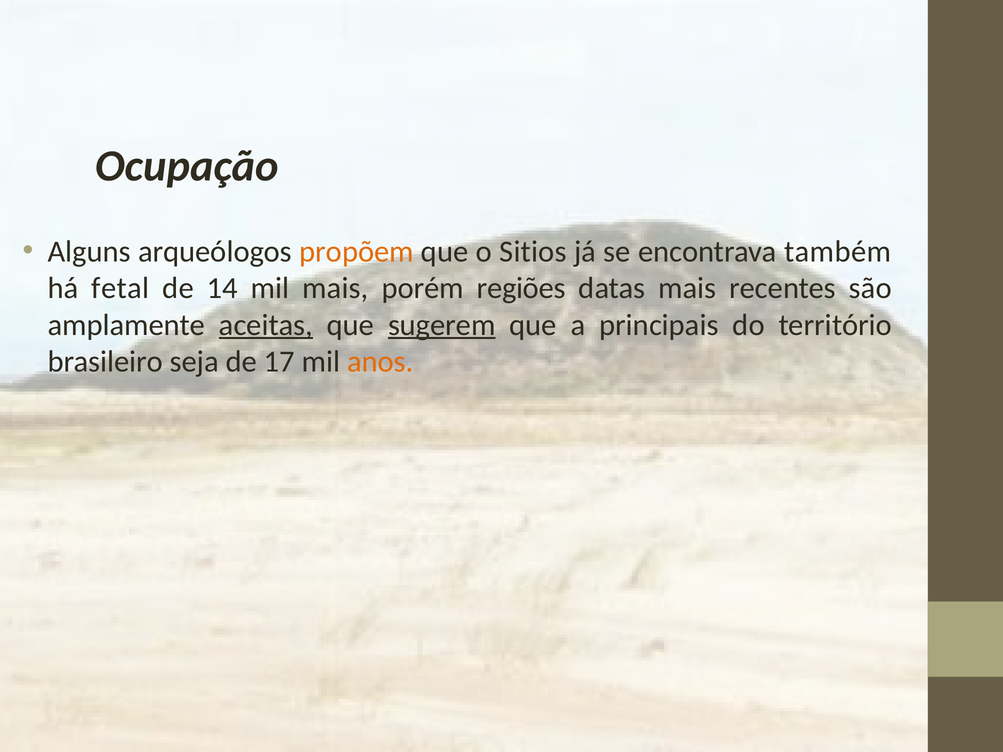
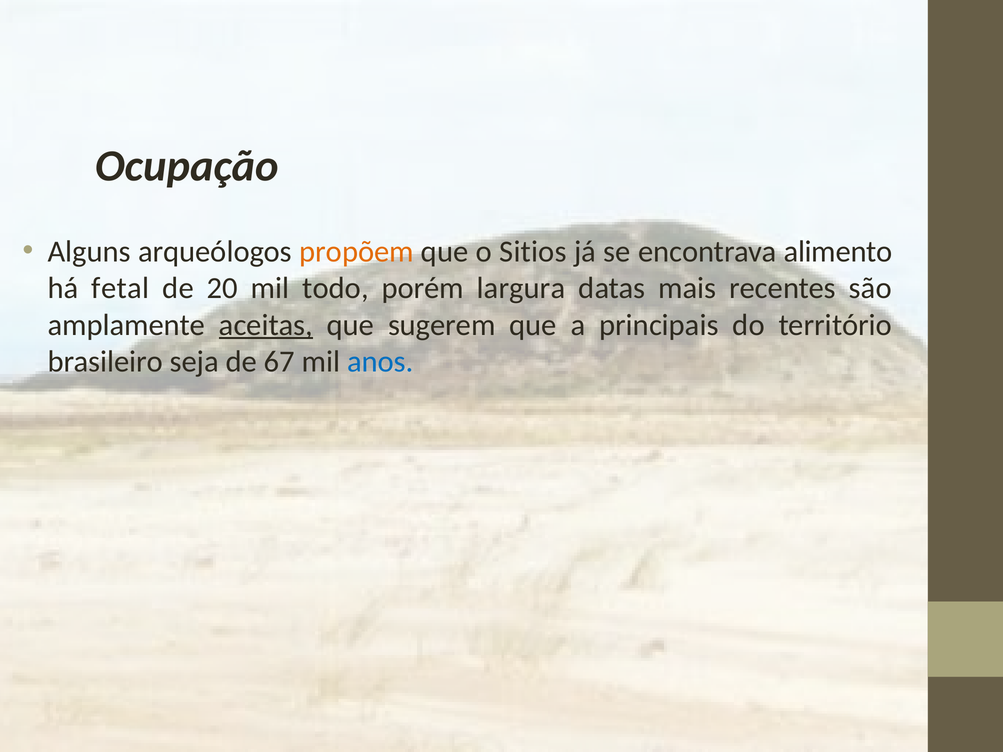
também: também -> alimento
14: 14 -> 20
mil mais: mais -> todo
regiões: regiões -> largura
sugerem underline: present -> none
17: 17 -> 67
anos colour: orange -> blue
